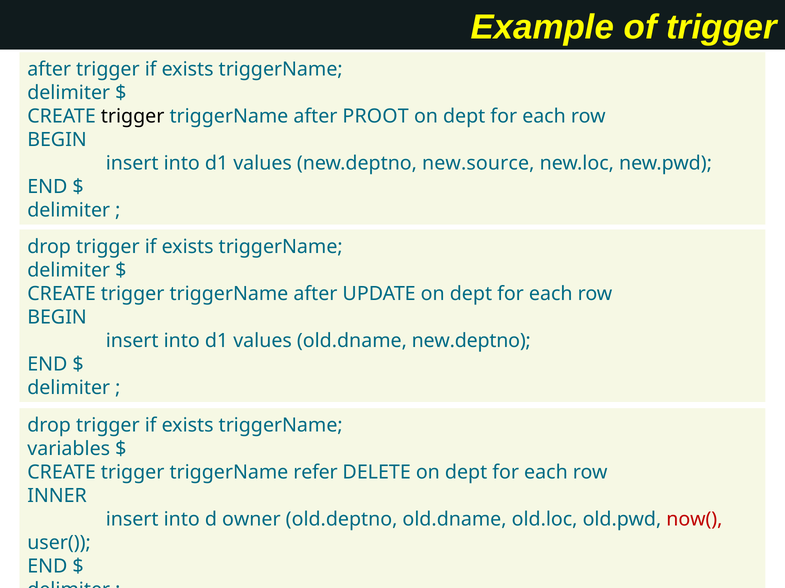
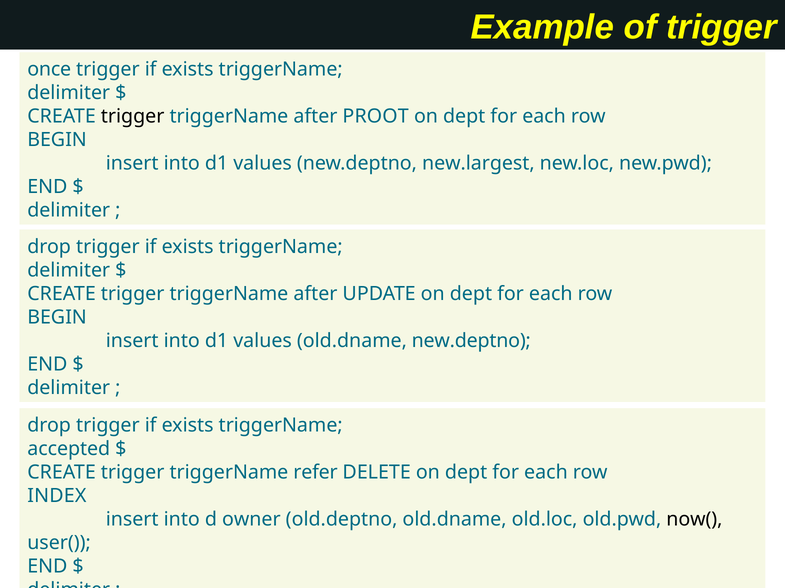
after at (49, 69): after -> once
new.source: new.source -> new.largest
variables: variables -> accepted
INNER at (57, 496): INNER -> INDEX
now( colour: red -> black
